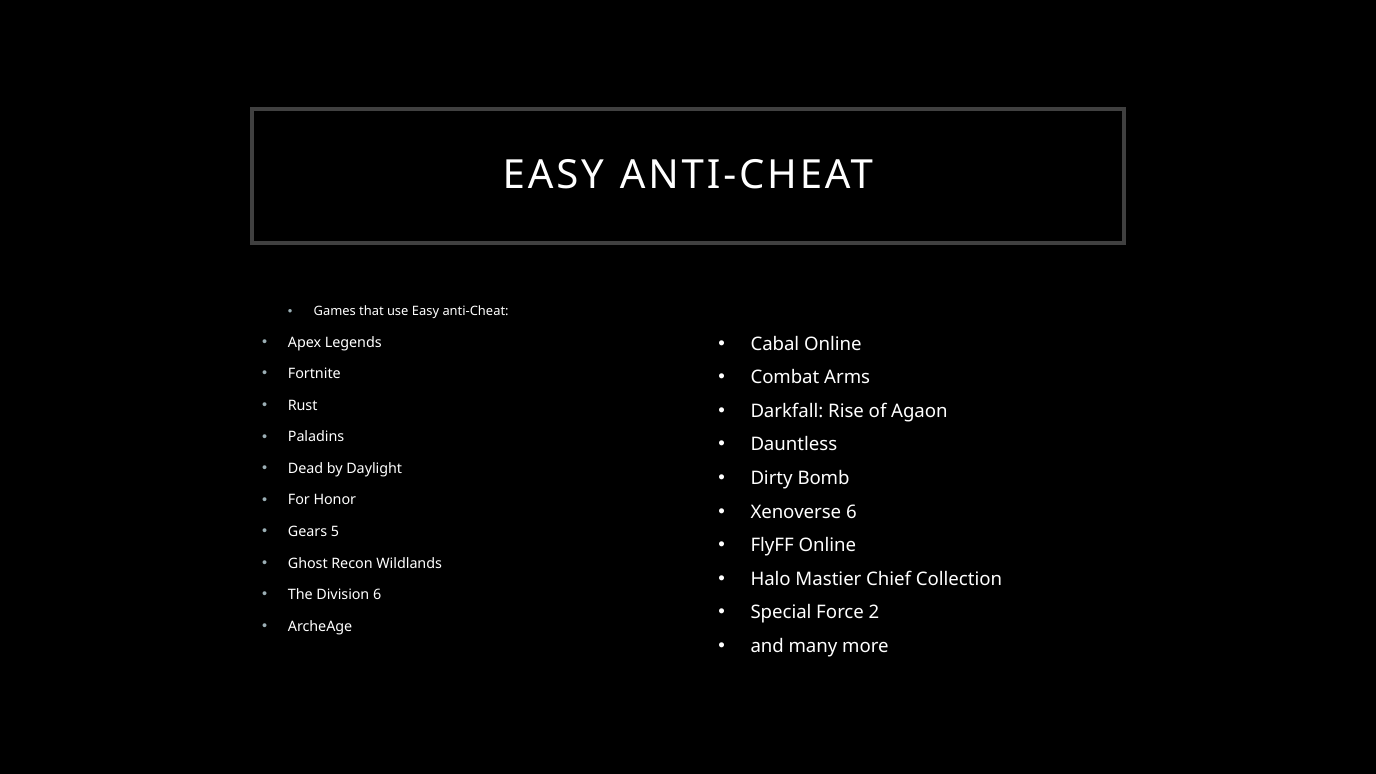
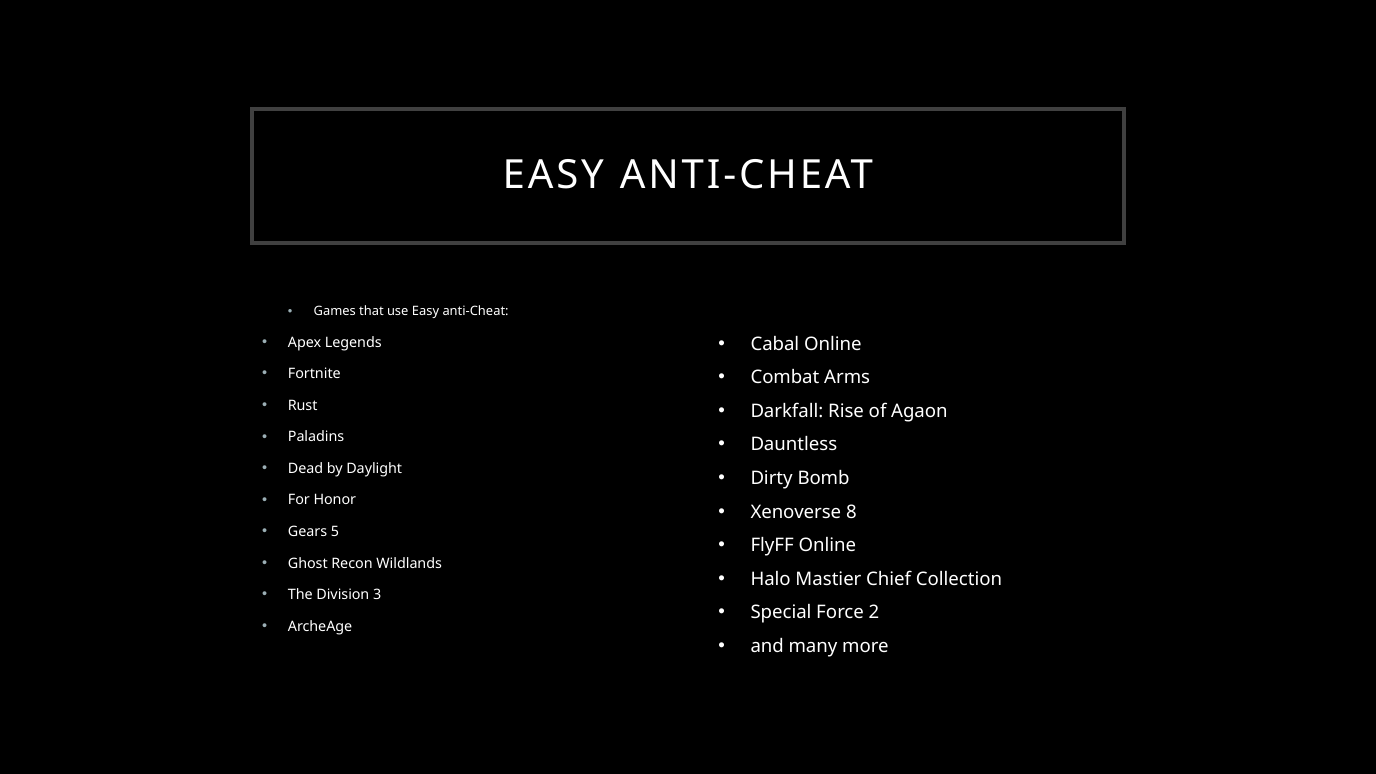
Xenoverse 6: 6 -> 8
Division 6: 6 -> 3
